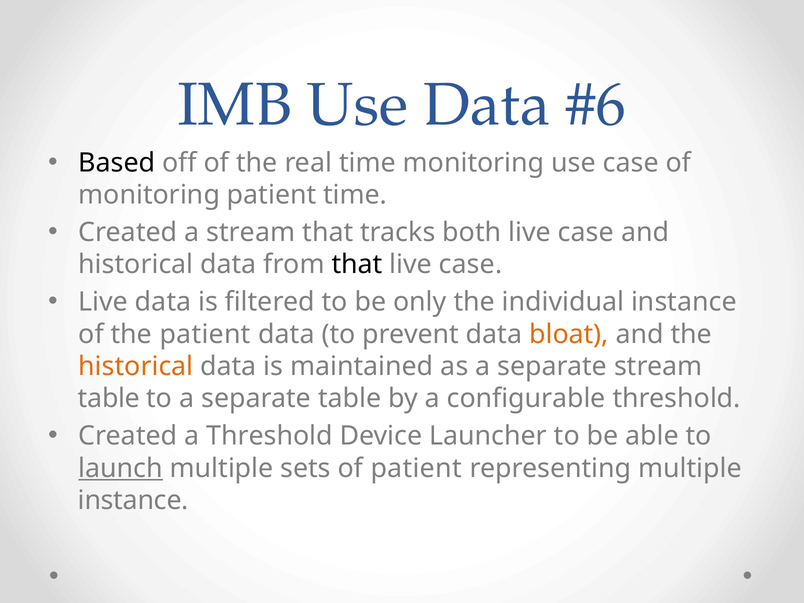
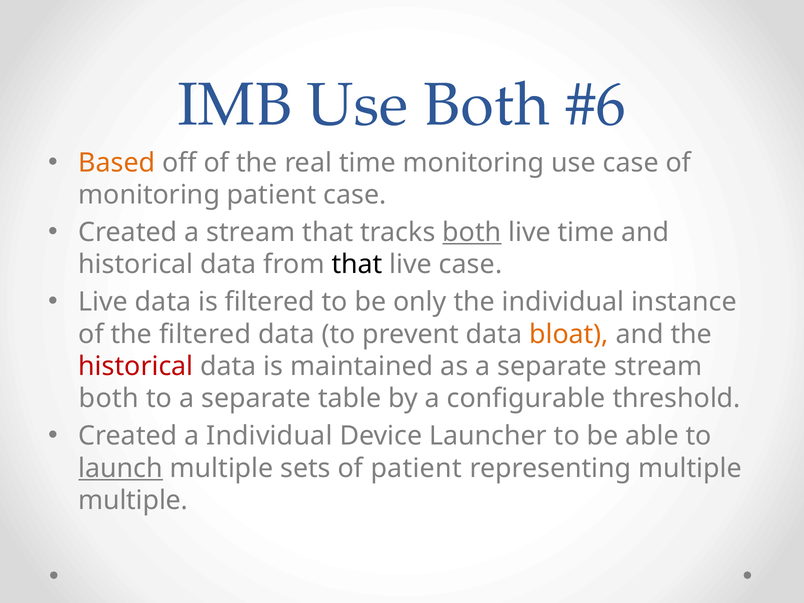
Use Data: Data -> Both
Based colour: black -> orange
patient time: time -> case
both at (472, 232) underline: none -> present
case at (586, 232): case -> time
the patient: patient -> filtered
historical at (136, 366) colour: orange -> red
table at (109, 399): table -> both
a Threshold: Threshold -> Individual
instance at (133, 500): instance -> multiple
